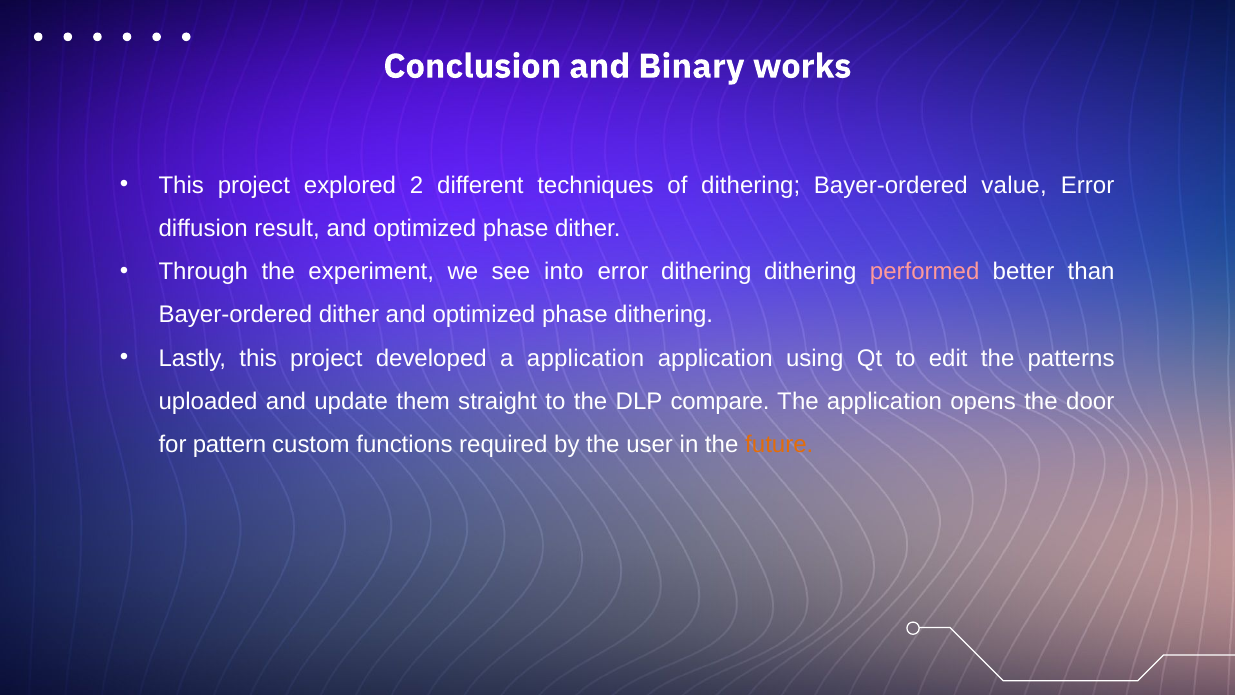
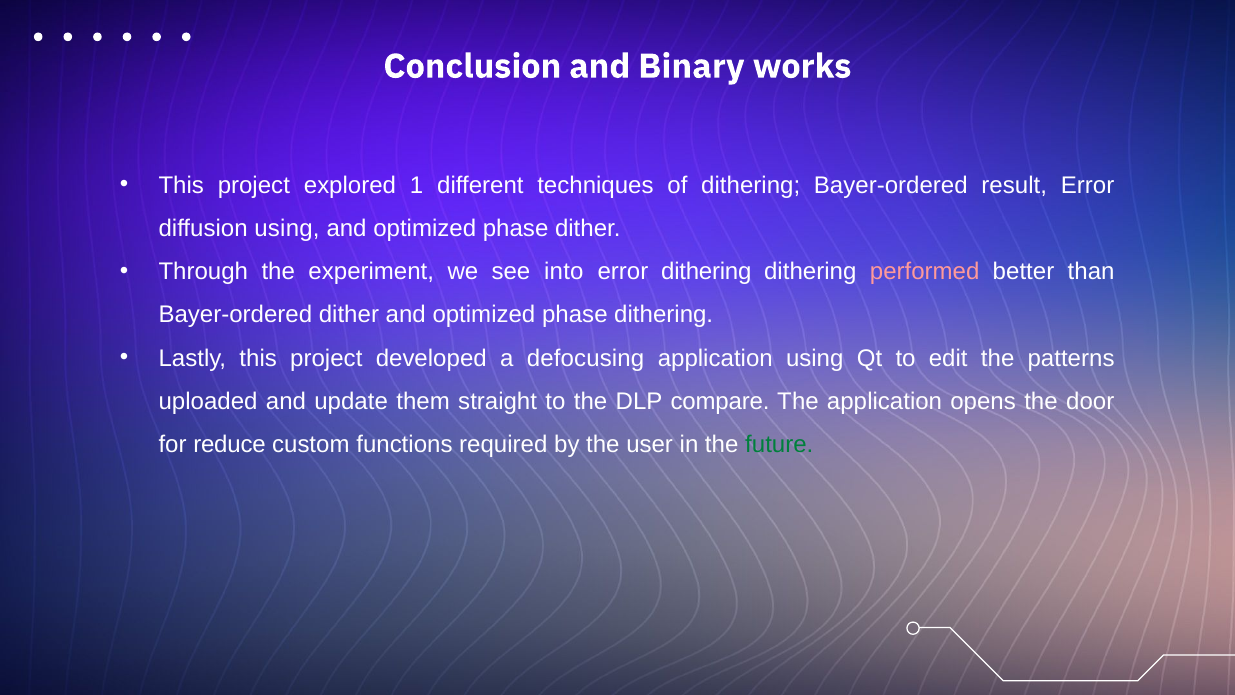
2: 2 -> 1
value: value -> result
diffusion result: result -> using
a application: application -> defocusing
pattern: pattern -> reduce
future colour: orange -> green
